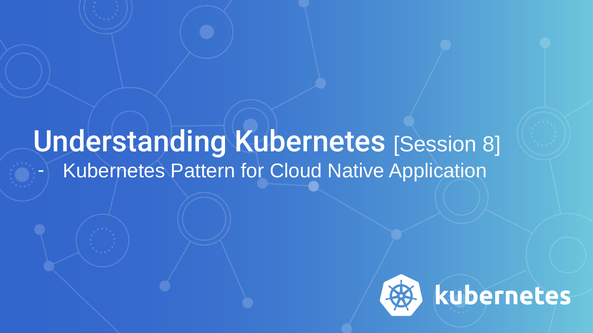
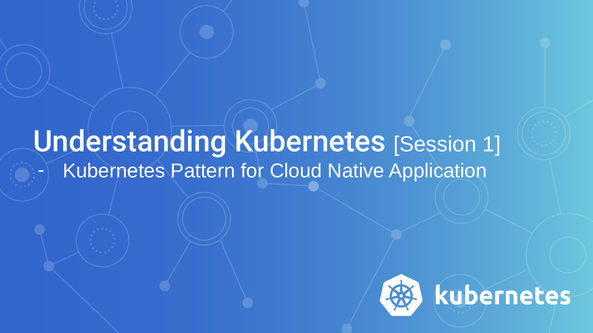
8: 8 -> 1
